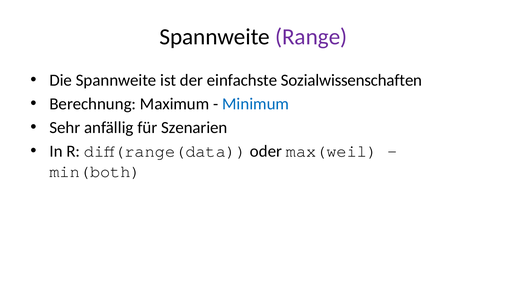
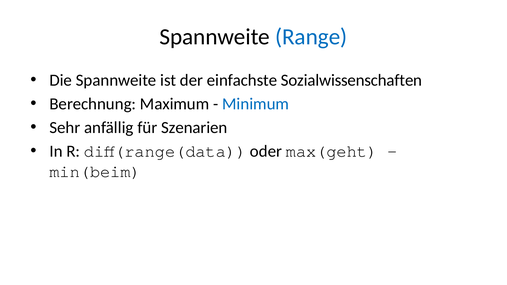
Range colour: purple -> blue
max(weil: max(weil -> max(geht
min(both: min(both -> min(beim
